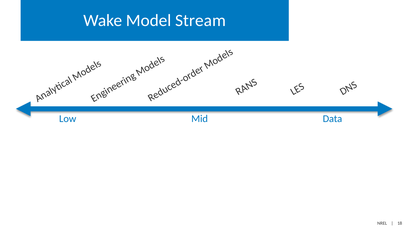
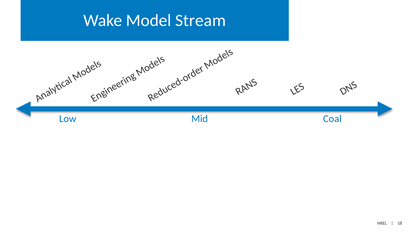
Data: Data -> Coal
